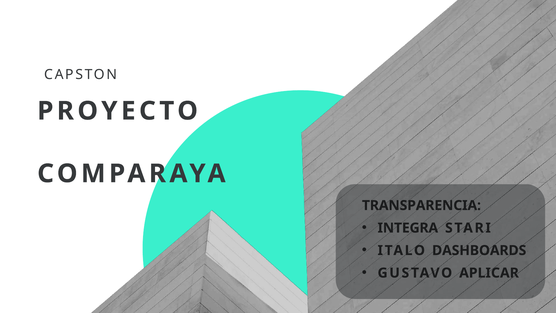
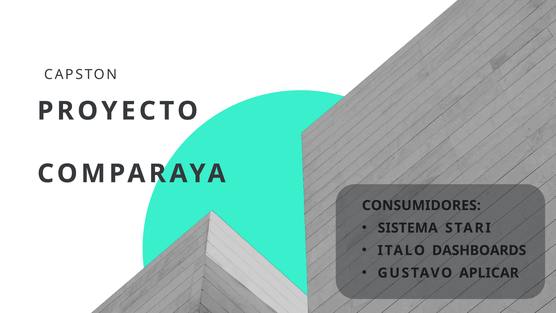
TRANSPARENCIA: TRANSPARENCIA -> CONSUMIDORES
INTEGRA: INTEGRA -> SISTEMA
